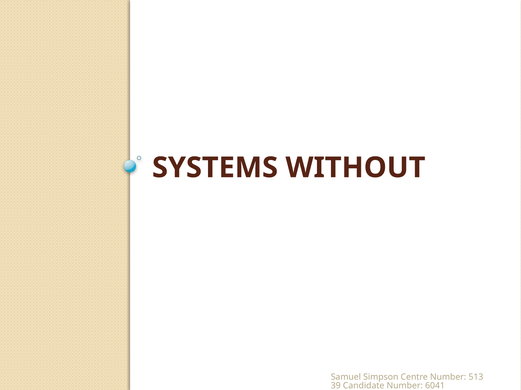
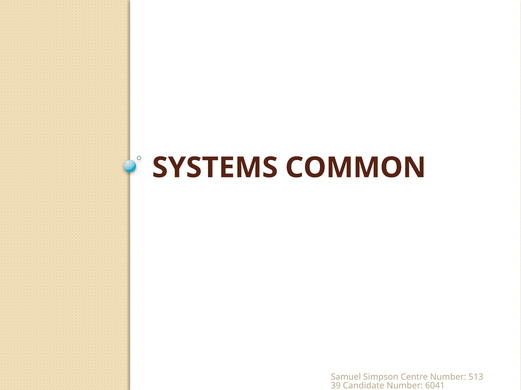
WITHOUT: WITHOUT -> COMMON
